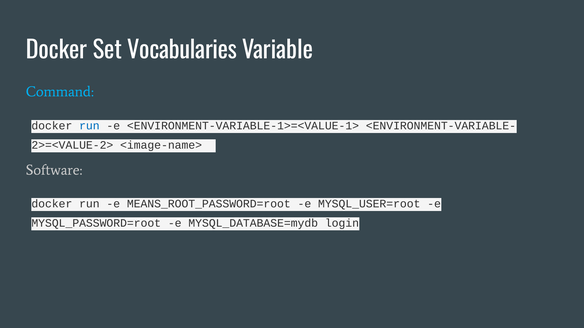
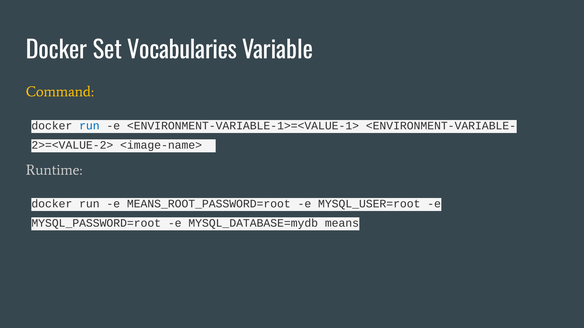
Command colour: light blue -> yellow
Software: Software -> Runtime
login: login -> means
